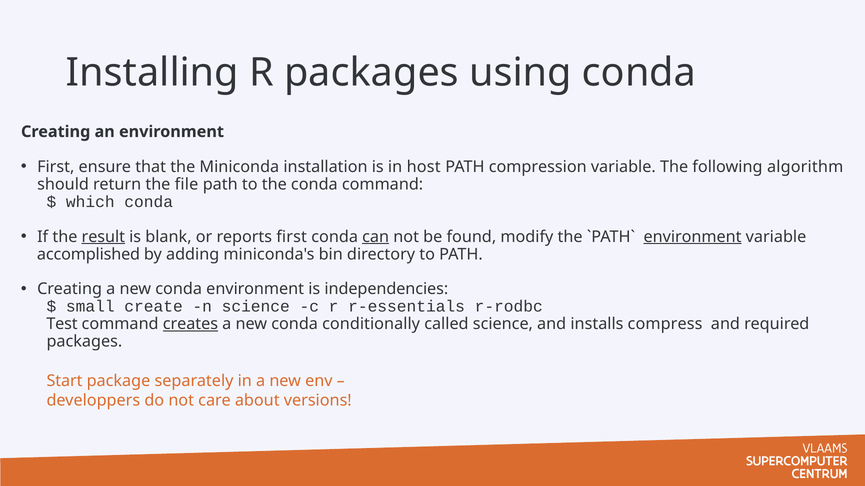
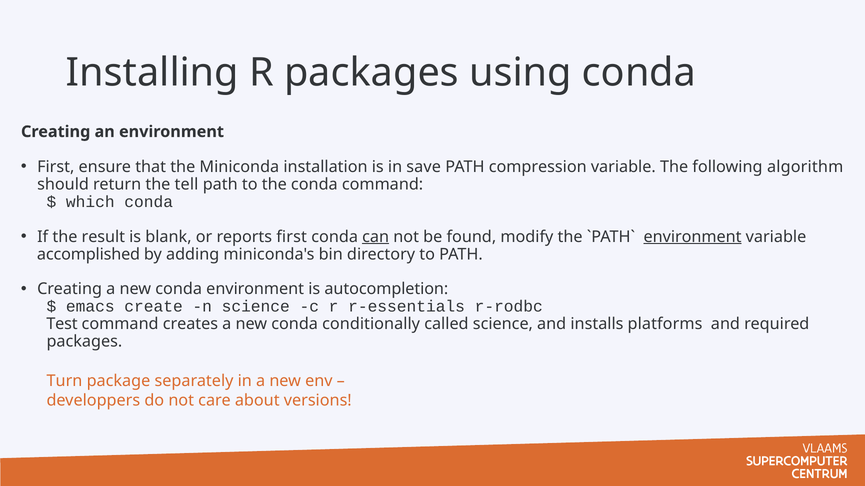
host: host -> save
file: file -> tell
result underline: present -> none
independencies: independencies -> autocompletion
small: small -> emacs
creates underline: present -> none
compress: compress -> platforms
Start: Start -> Turn
